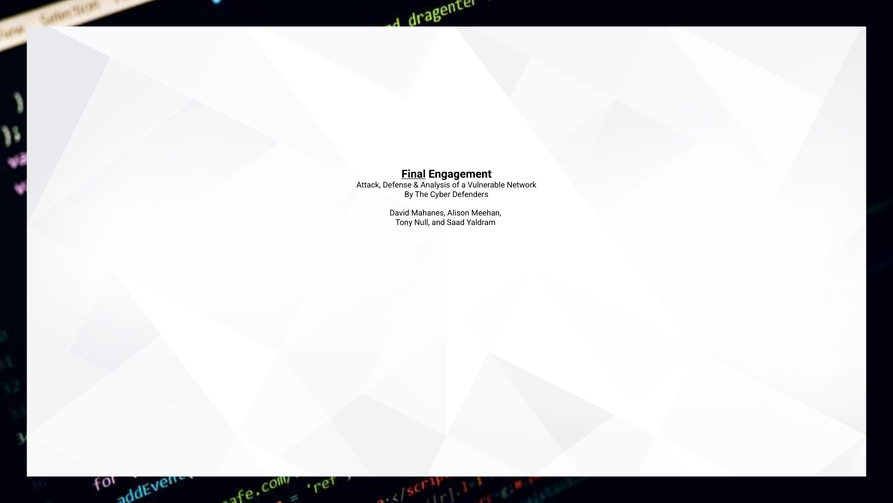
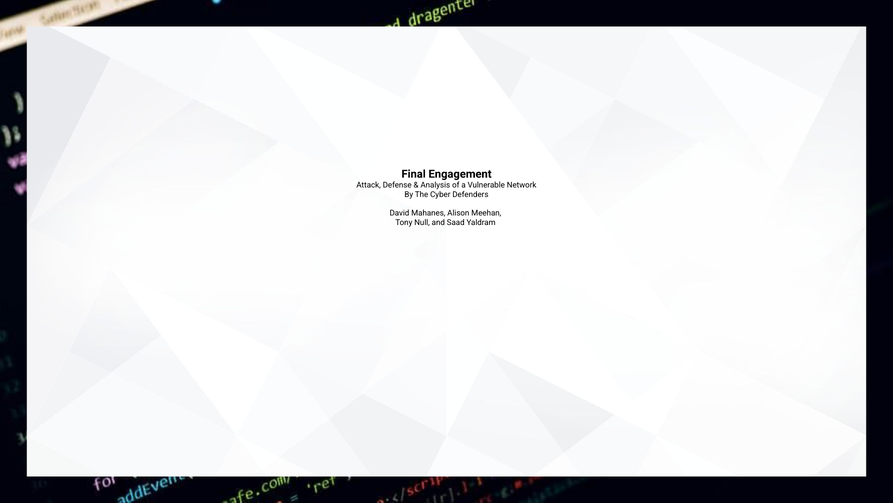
Final underline: present -> none
